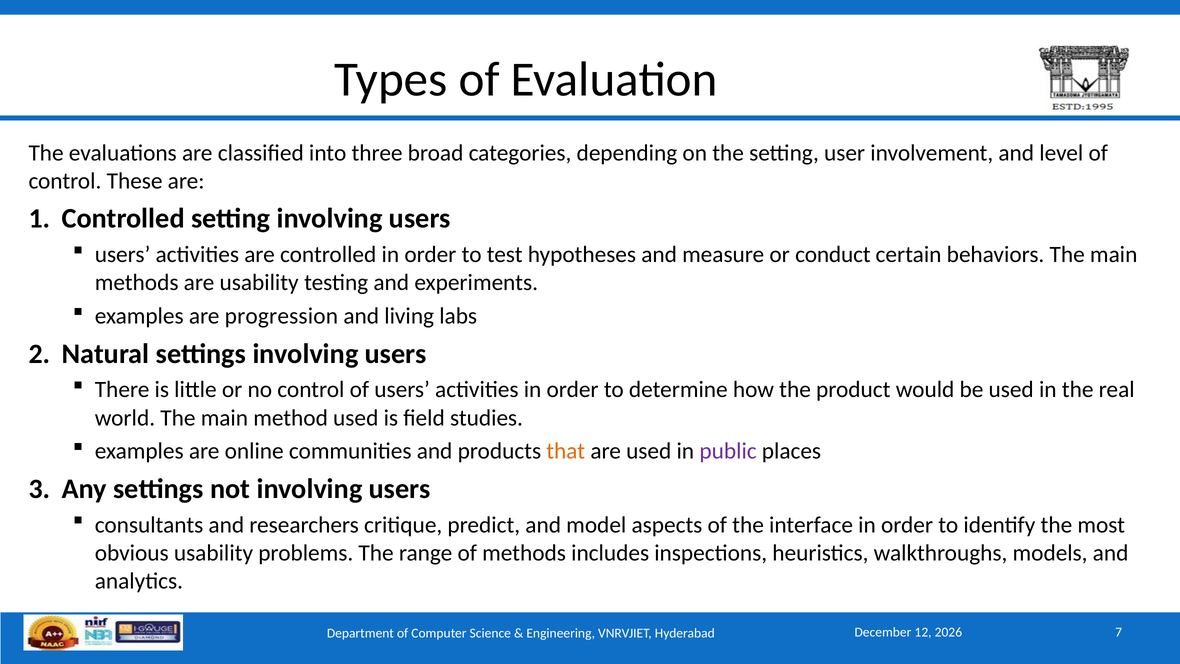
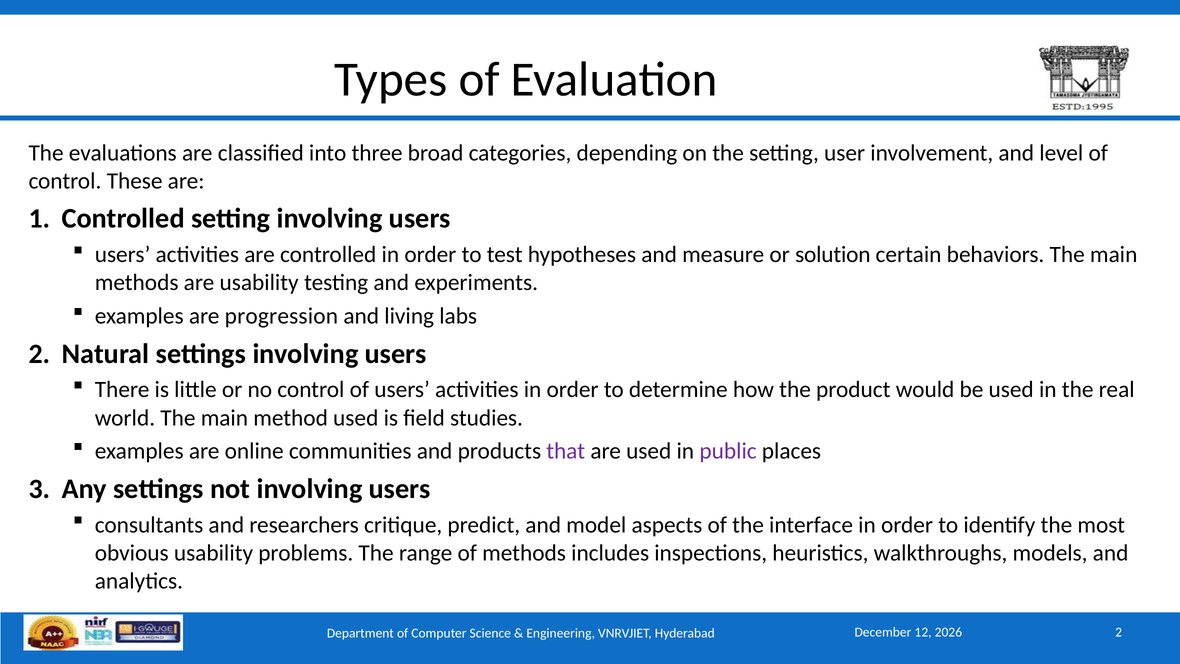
conduct: conduct -> solution
that colour: orange -> purple
Hyderabad 7: 7 -> 2
